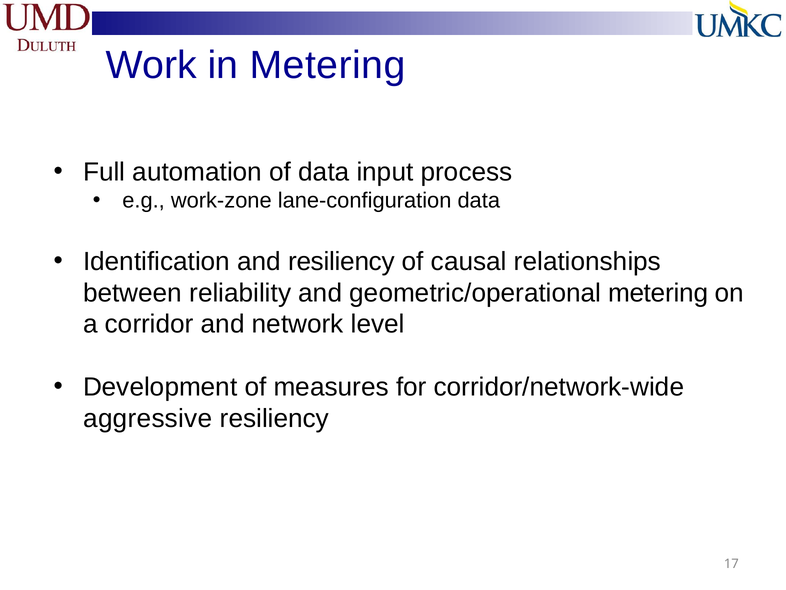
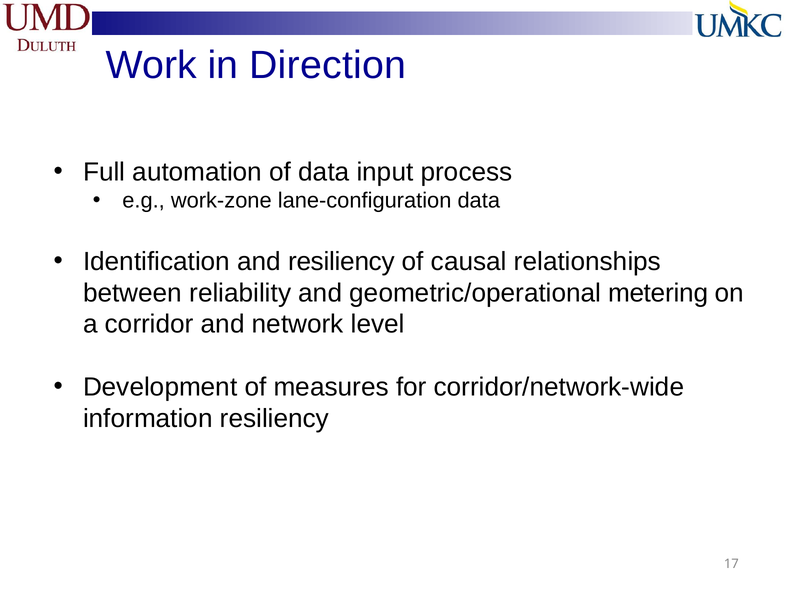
in Metering: Metering -> Direction
aggressive: aggressive -> information
